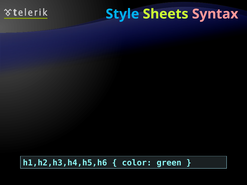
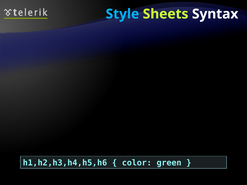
Syntax at (215, 14) colour: pink -> white
